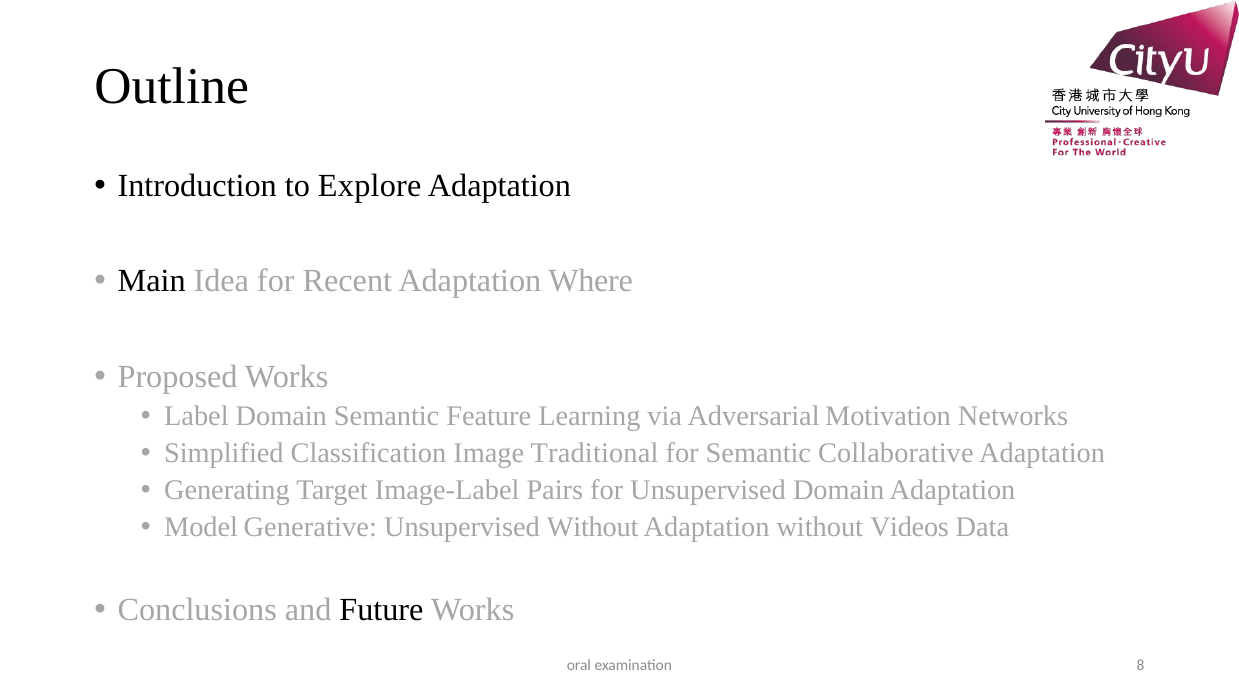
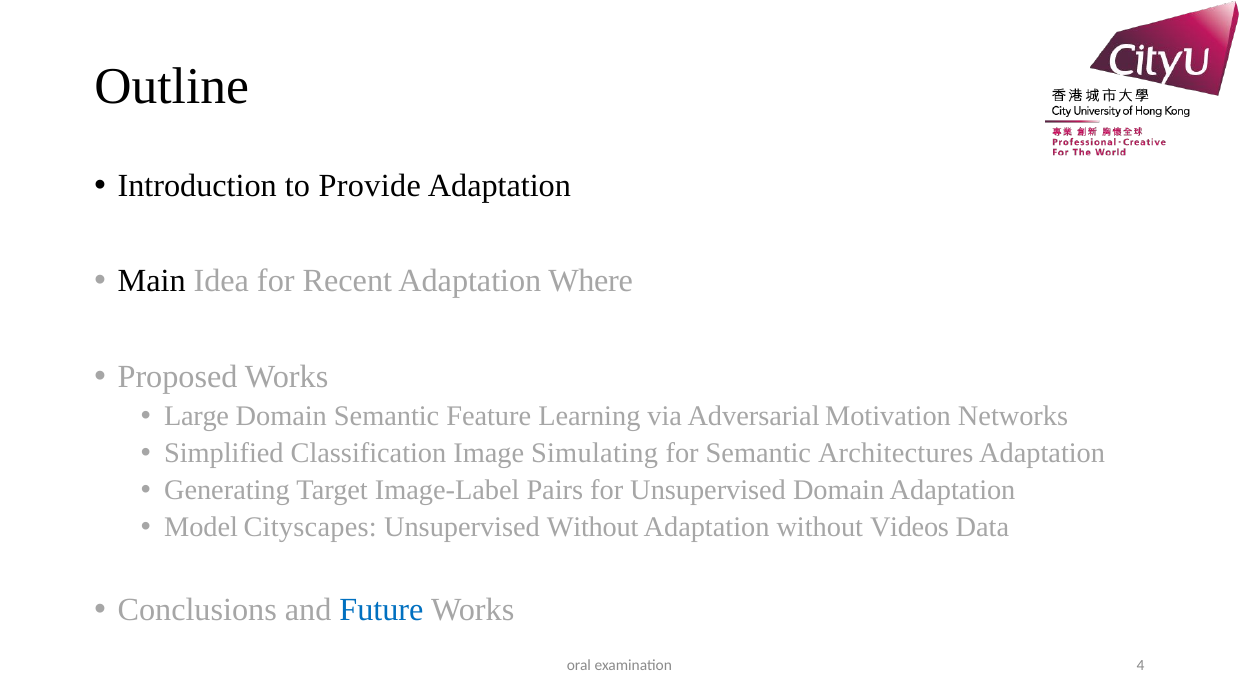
Explore: Explore -> Provide
Label: Label -> Large
Traditional: Traditional -> Simulating
Collaborative: Collaborative -> Architectures
Generative: Generative -> Cityscapes
Future colour: black -> blue
8: 8 -> 4
